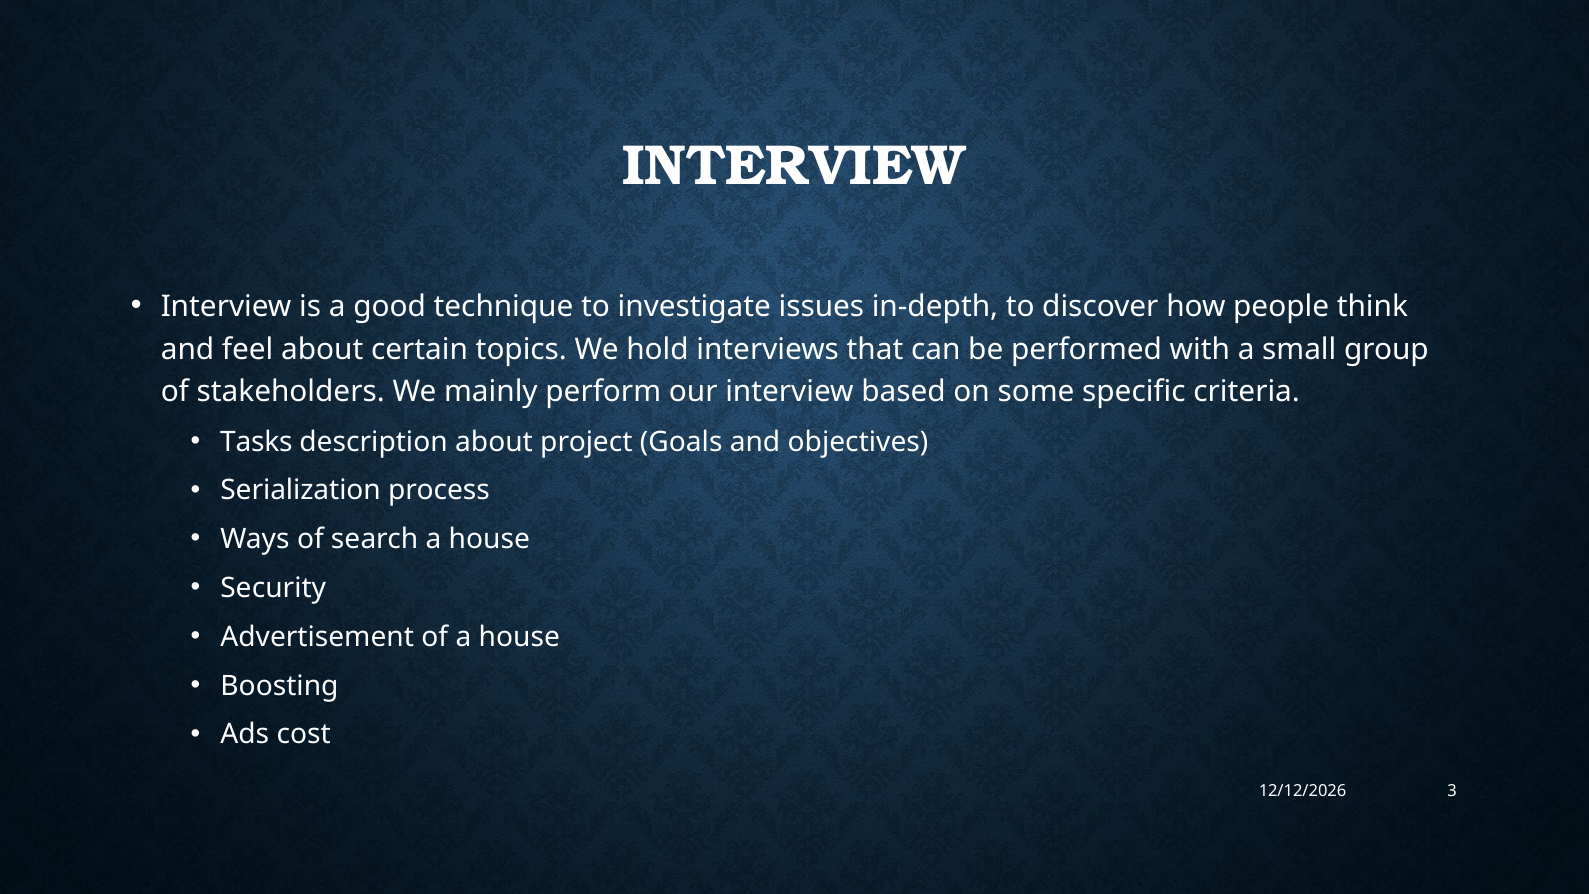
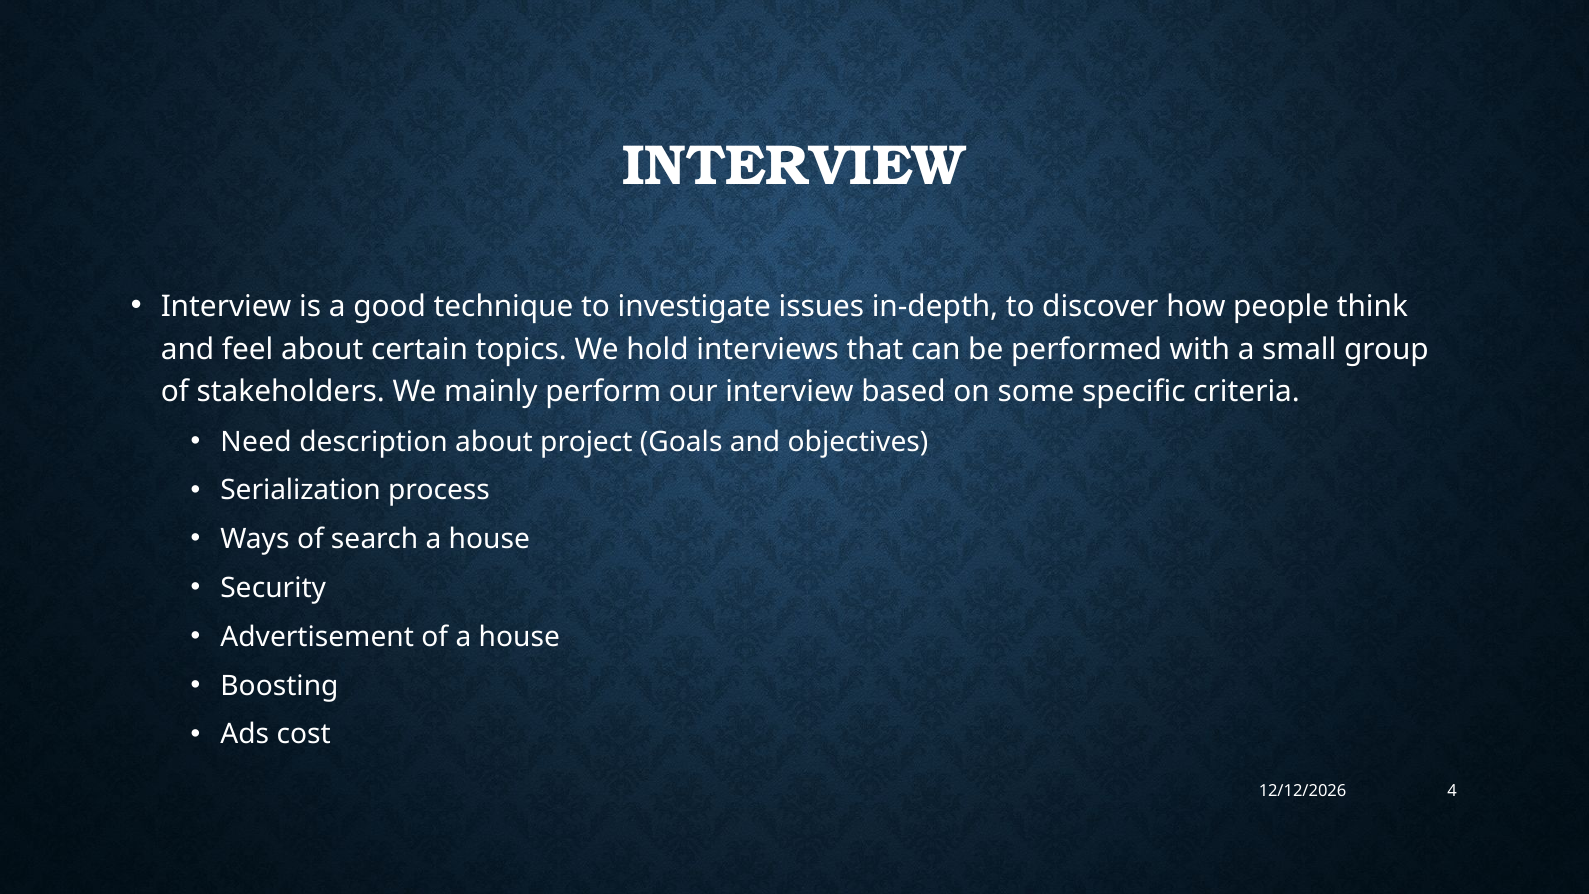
Tasks: Tasks -> Need
3: 3 -> 4
